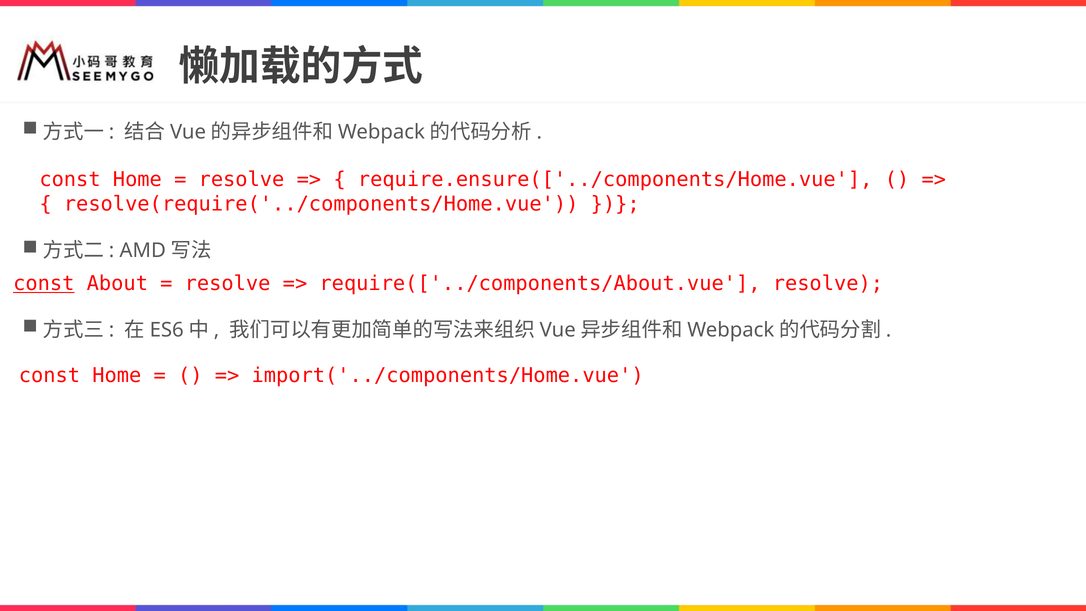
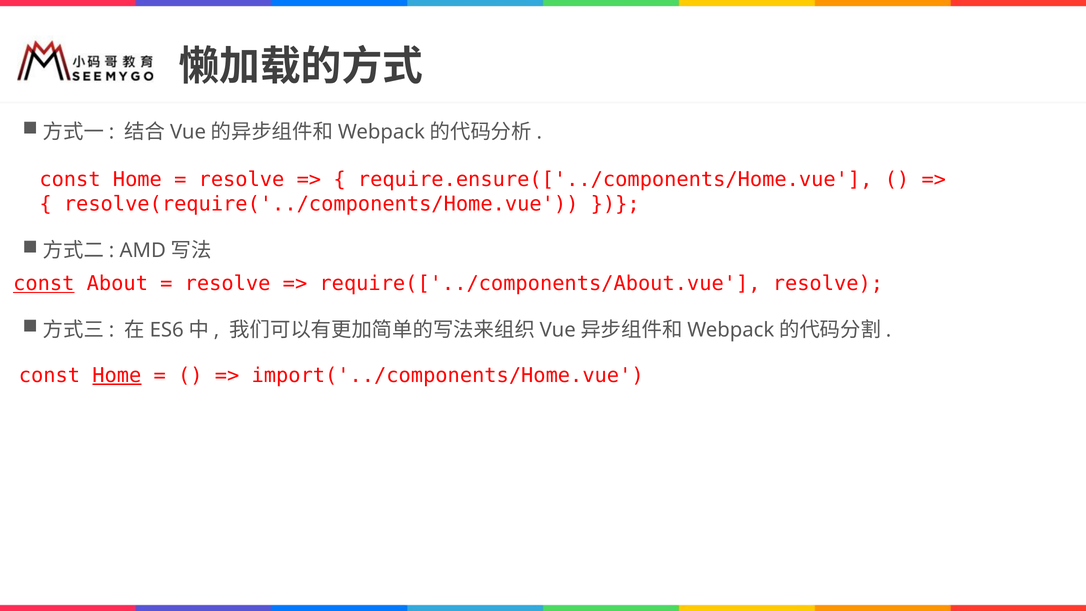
Home at (117, 376) underline: none -> present
